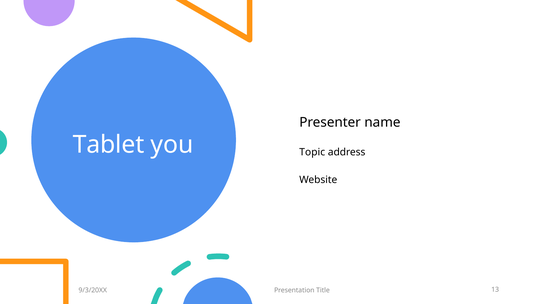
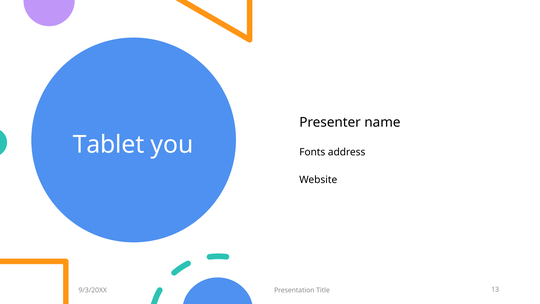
Topic: Topic -> Fonts
